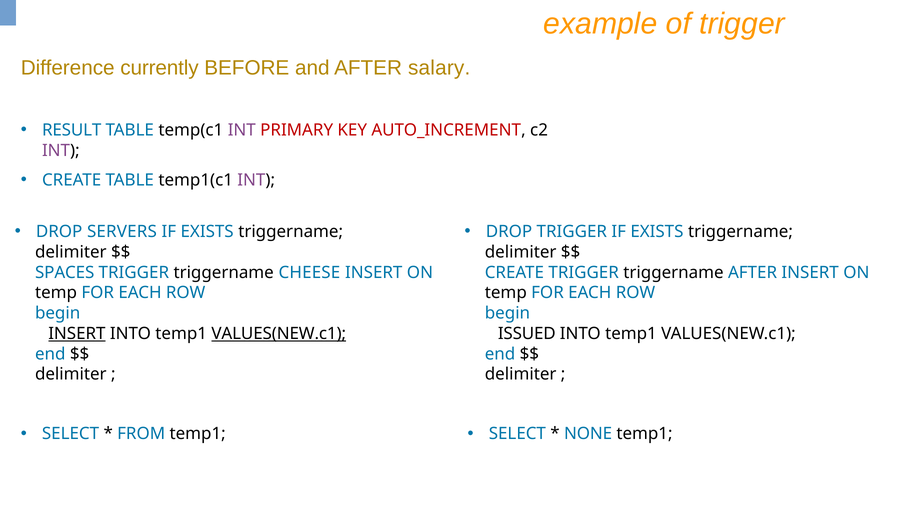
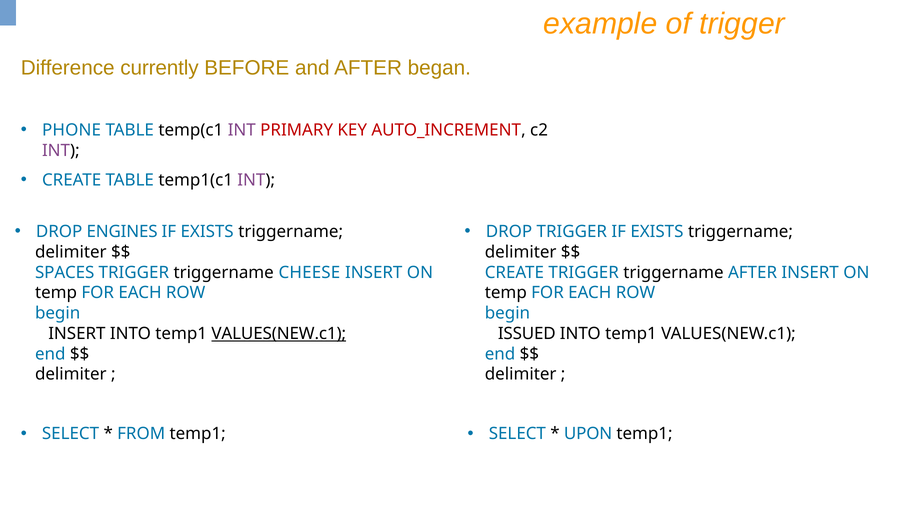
salary: salary -> began
RESULT: RESULT -> PHONE
SERVERS: SERVERS -> ENGINES
INSERT at (77, 334) underline: present -> none
NONE: NONE -> UPON
